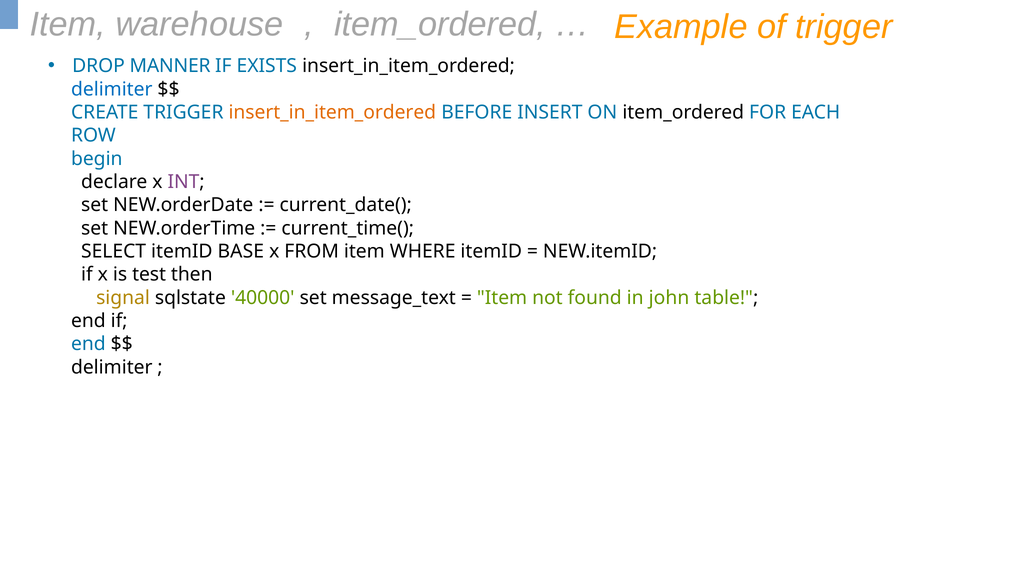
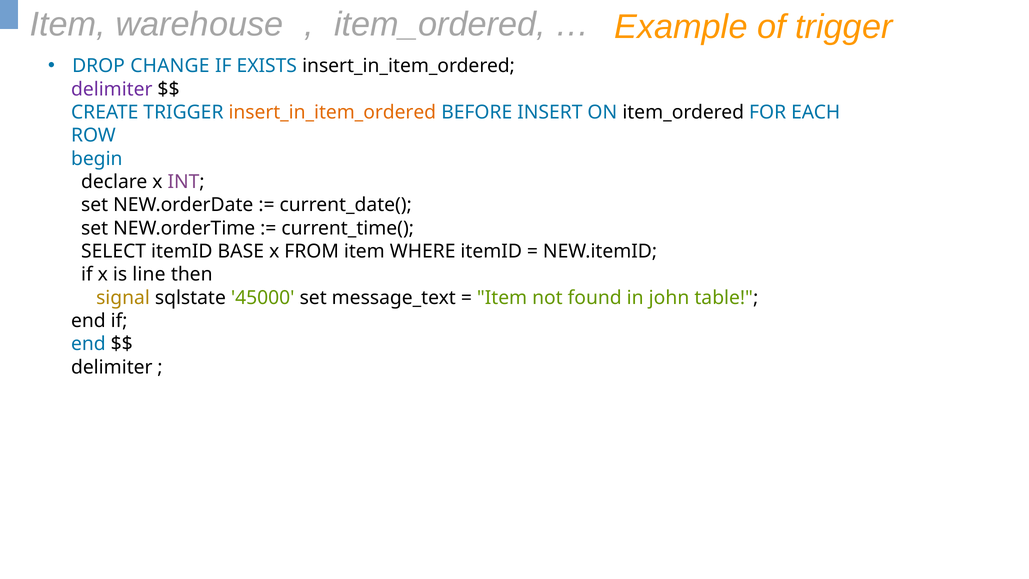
MANNER: MANNER -> CHANGE
delimiter at (112, 89) colour: blue -> purple
test: test -> line
40000: 40000 -> 45000
